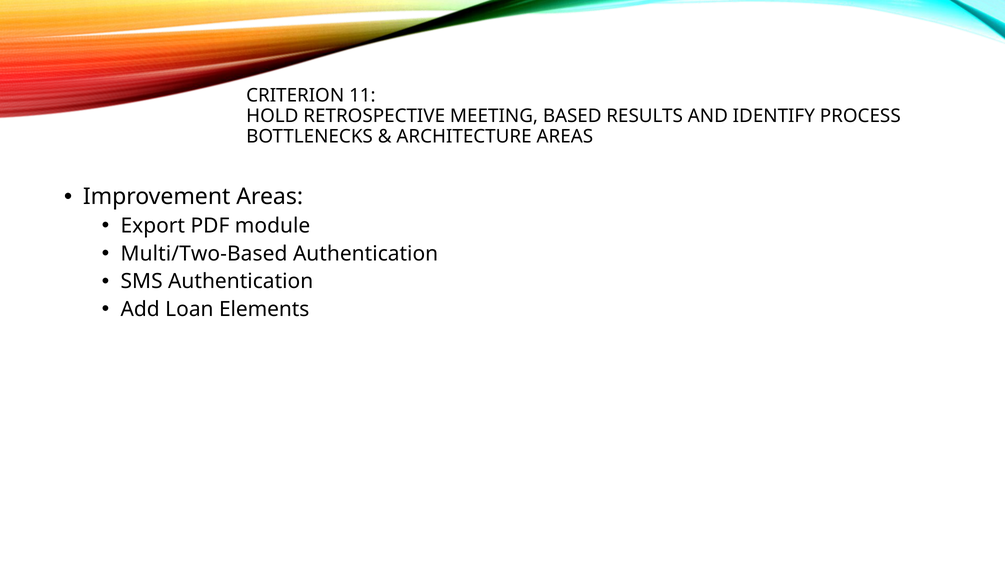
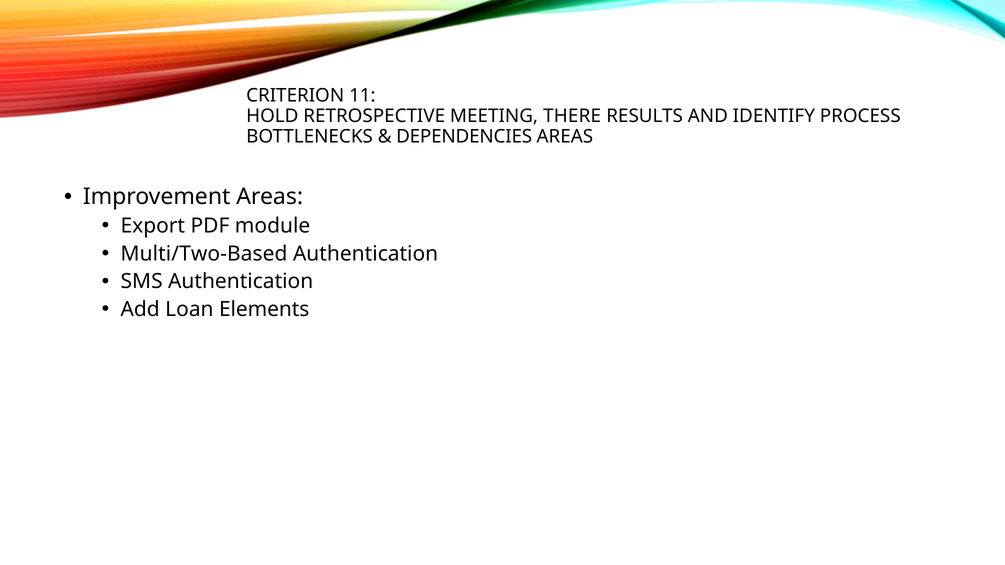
BASED: BASED -> THERE
ARCHITECTURE: ARCHITECTURE -> DEPENDENCIES
